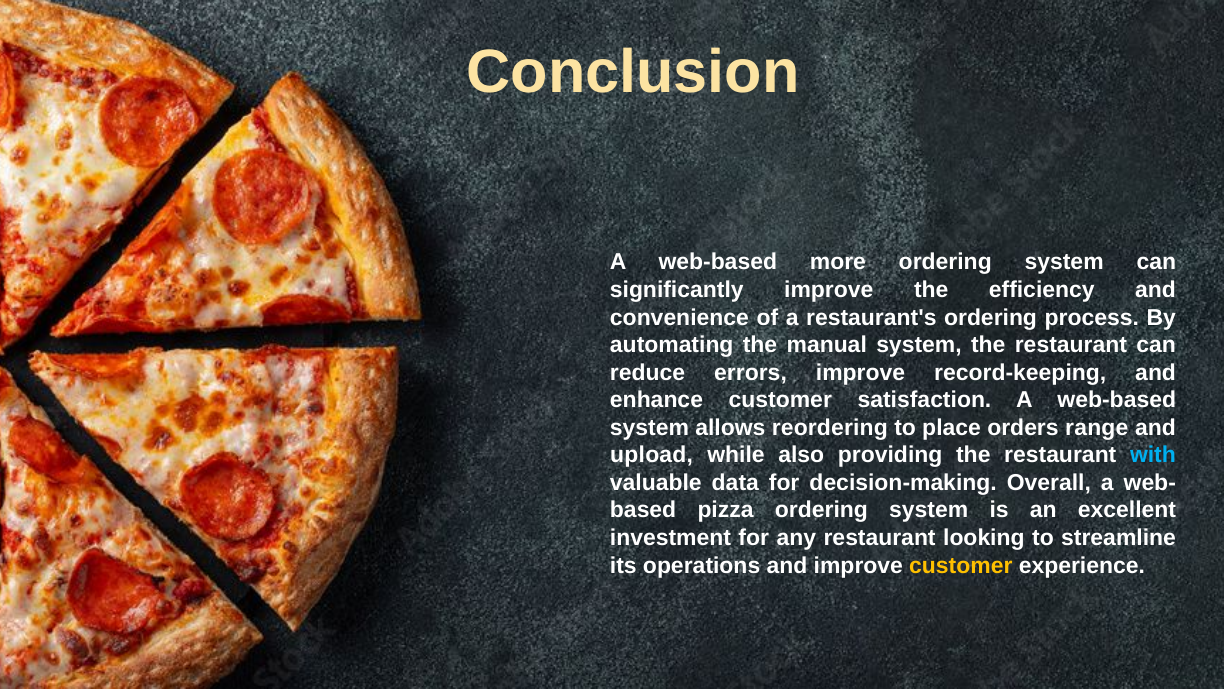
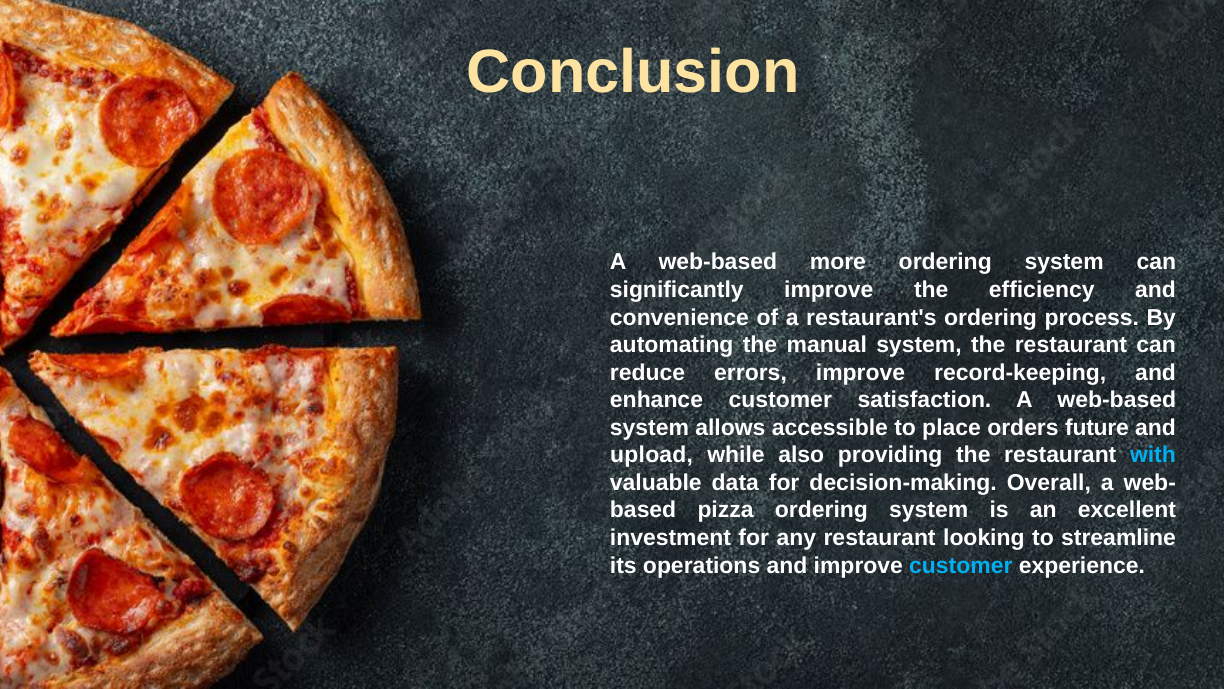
reordering: reordering -> accessible
range: range -> future
customer at (961, 565) colour: yellow -> light blue
